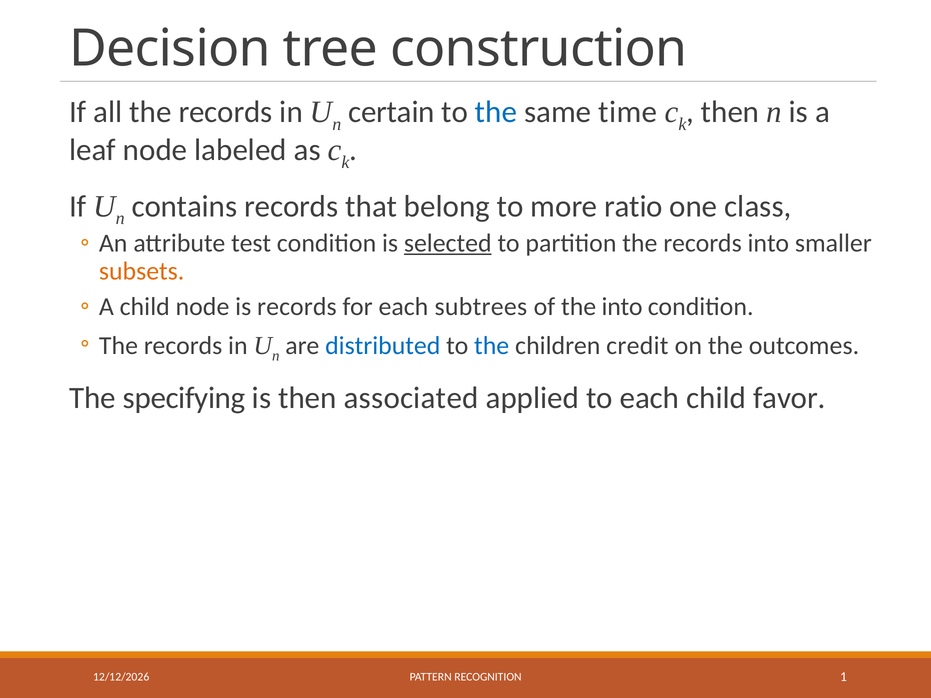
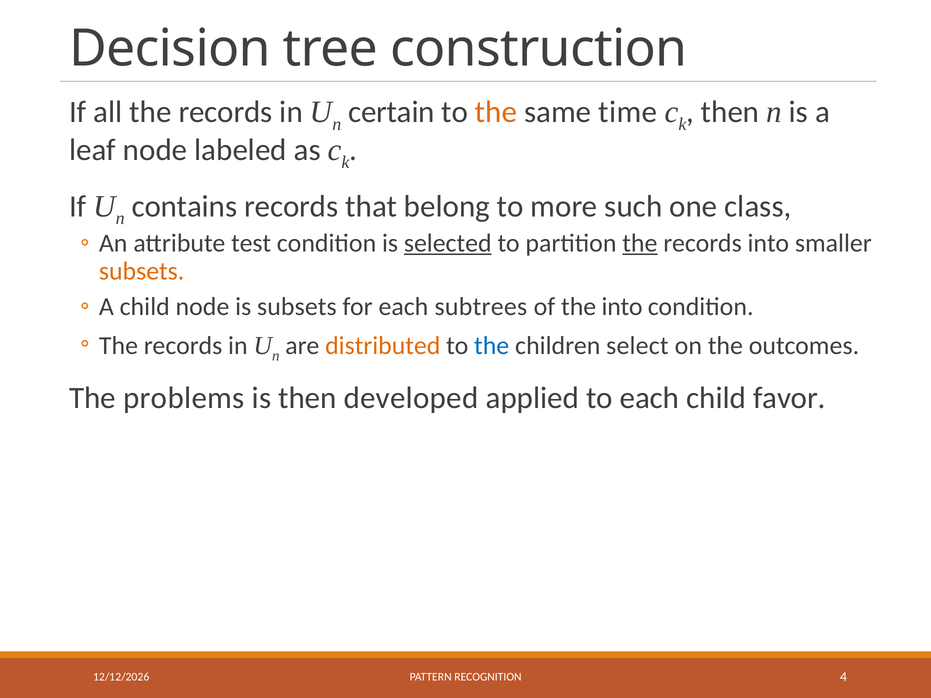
the at (496, 112) colour: blue -> orange
ratio: ratio -> such
the at (640, 243) underline: none -> present
is records: records -> subsets
distributed colour: blue -> orange
credit: credit -> select
specifying: specifying -> problems
associated: associated -> developed
1: 1 -> 4
